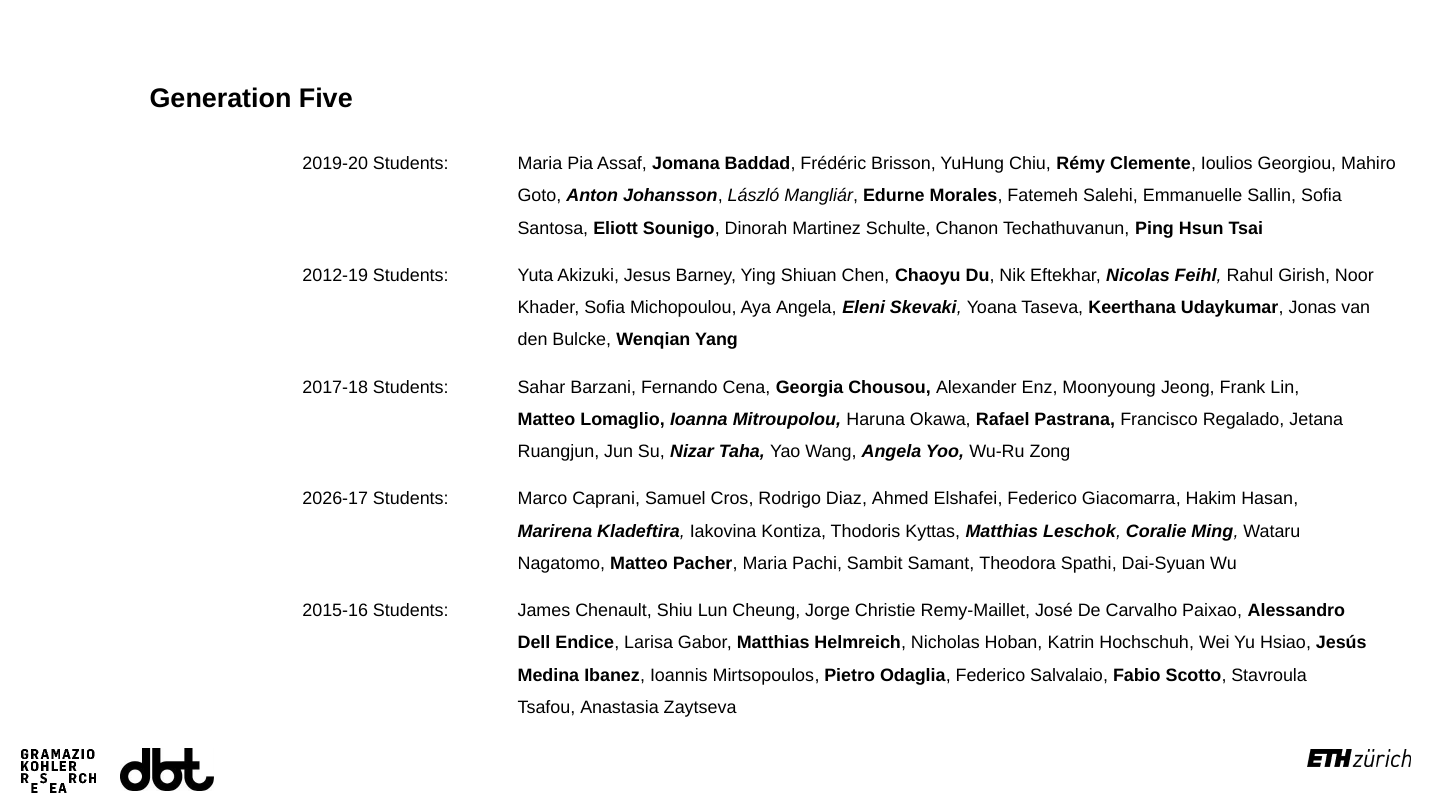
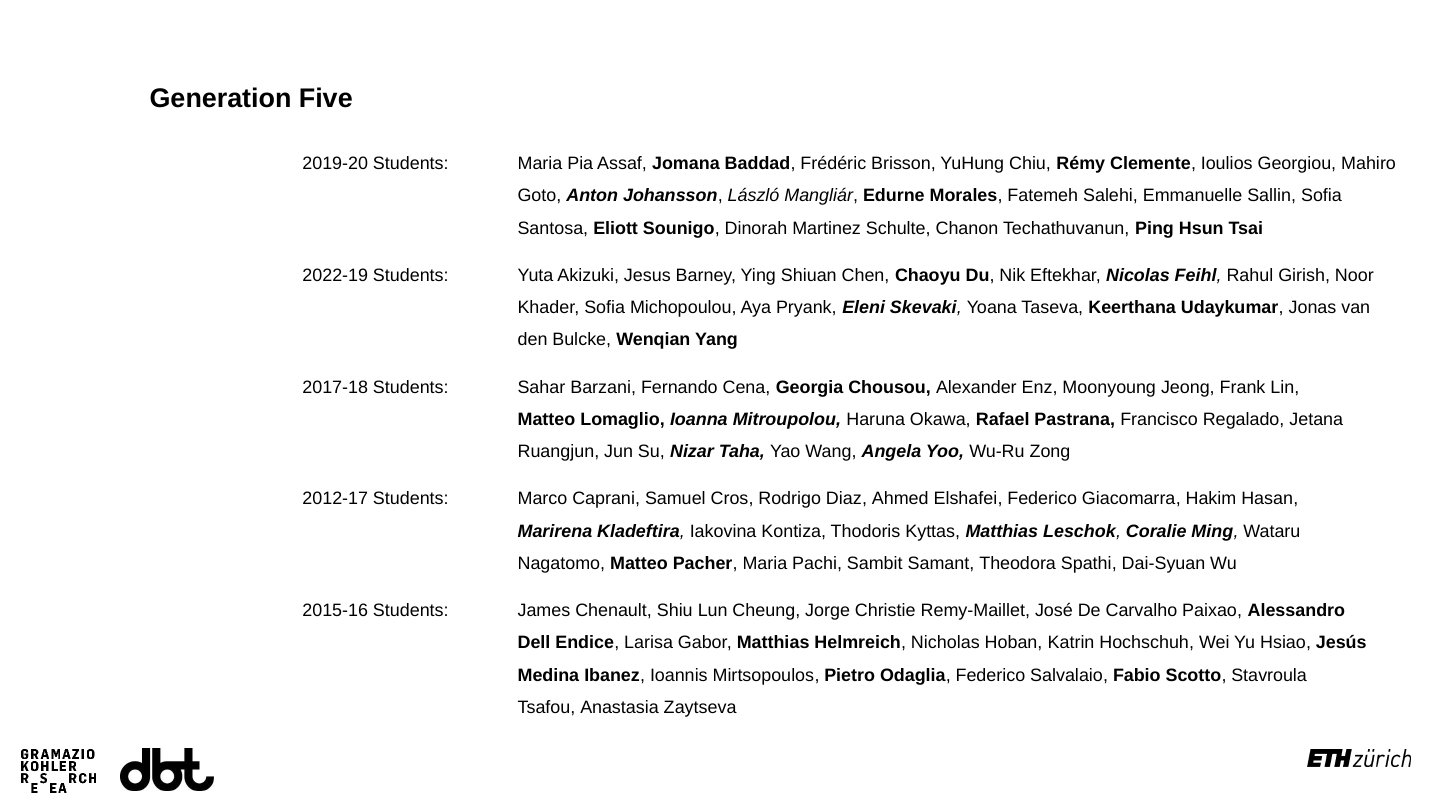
2012-19: 2012-19 -> 2022-19
Aya Angela: Angela -> Pryank
2026-17: 2026-17 -> 2012-17
